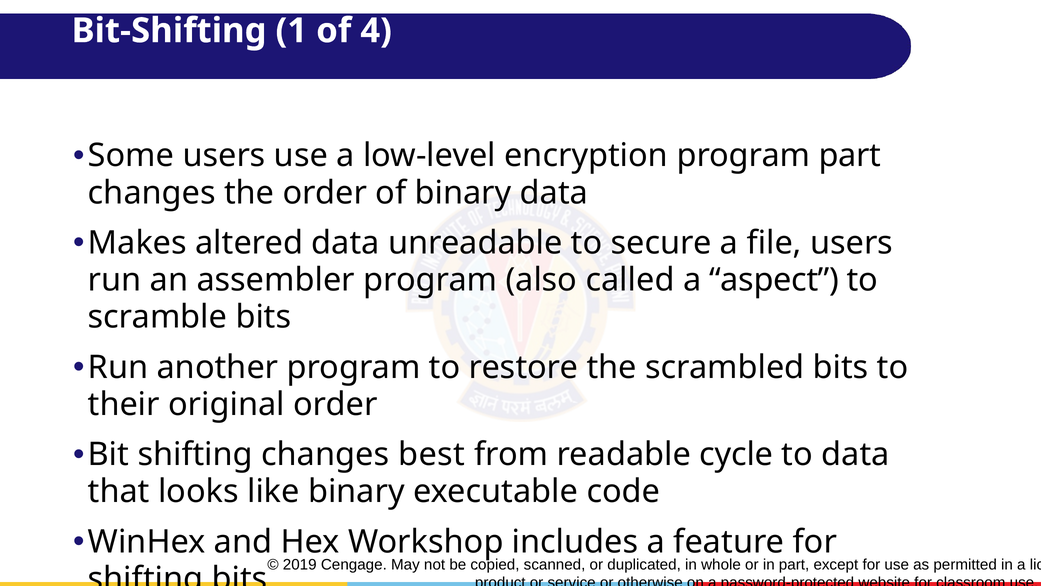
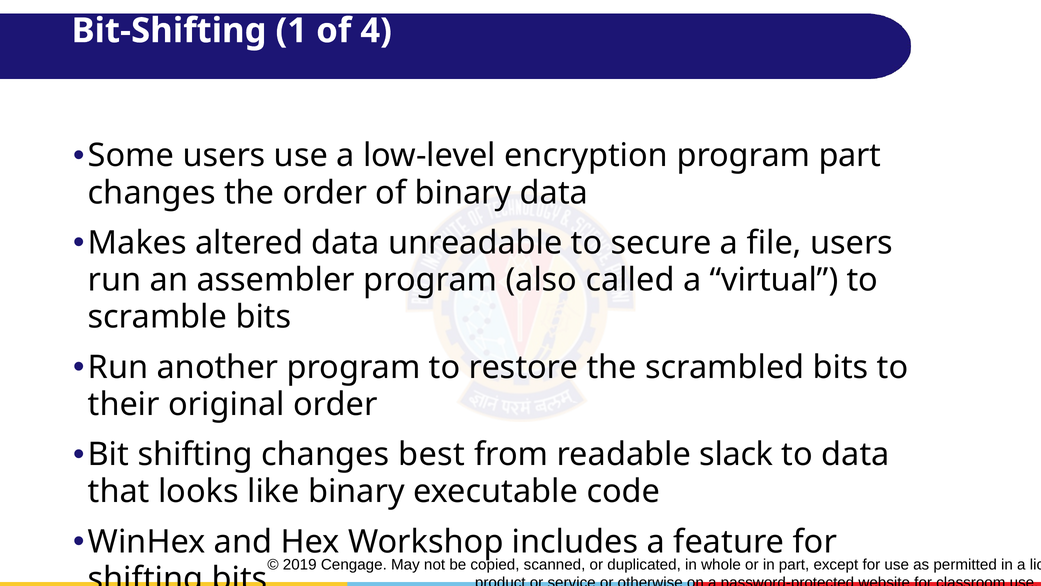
aspect: aspect -> virtual
cycle: cycle -> slack
